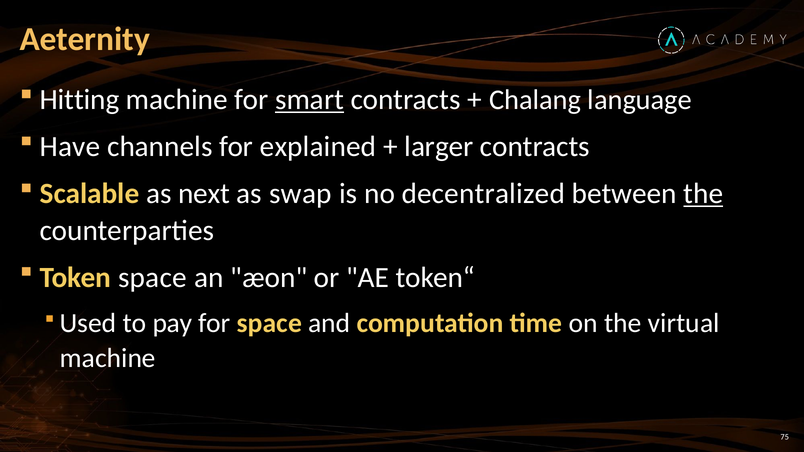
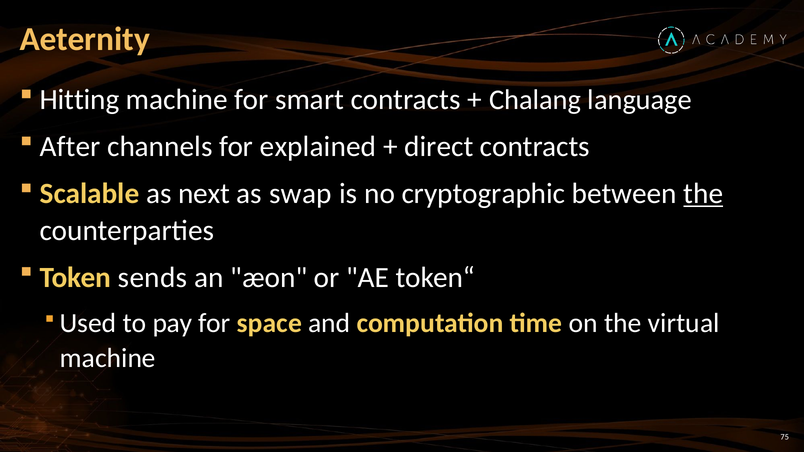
smart underline: present -> none
Have: Have -> After
larger: larger -> direct
decentralized: decentralized -> cryptographic
Token space: space -> sends
